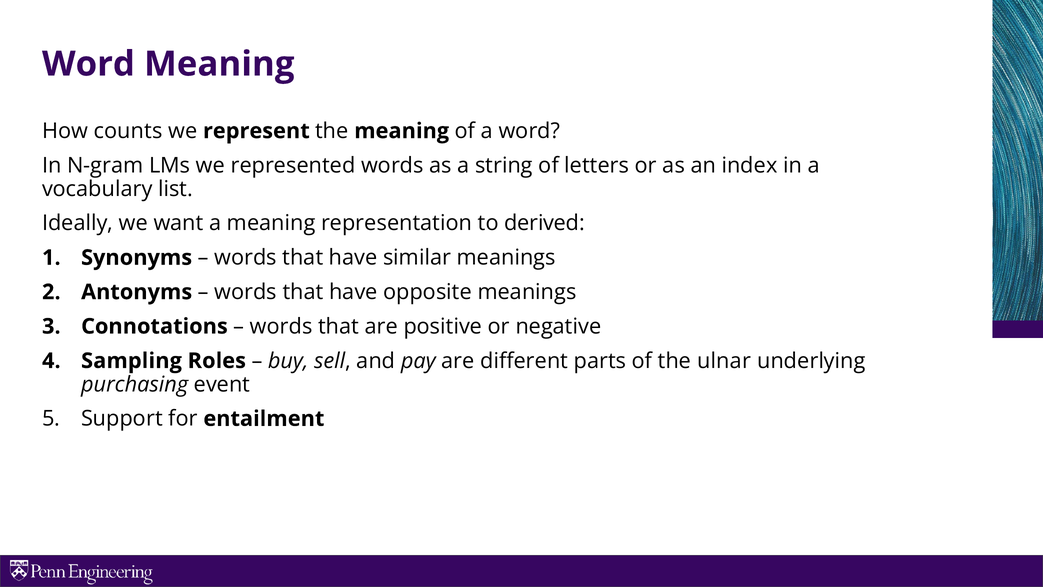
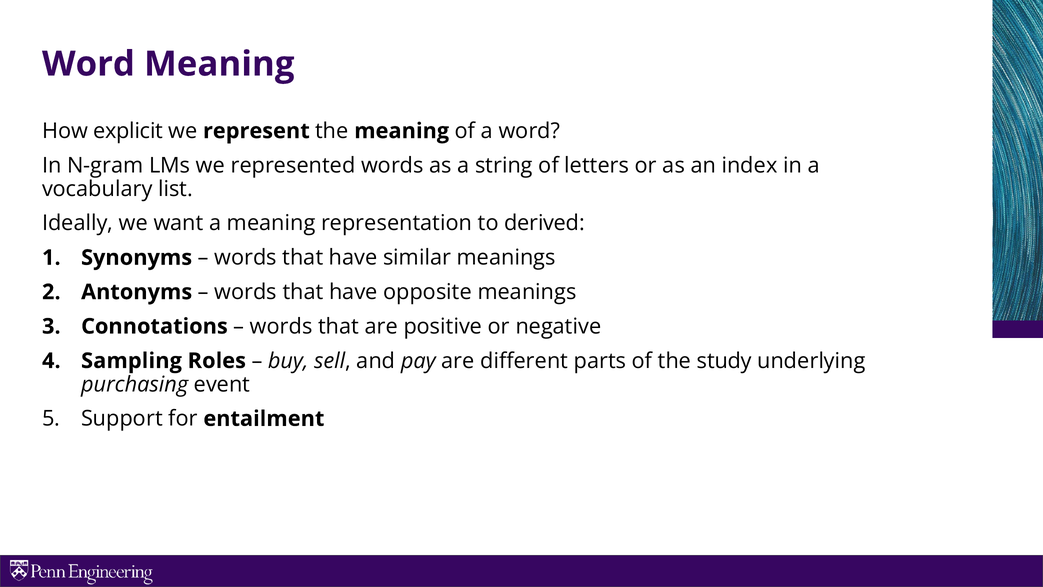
counts: counts -> explicit
ulnar: ulnar -> study
